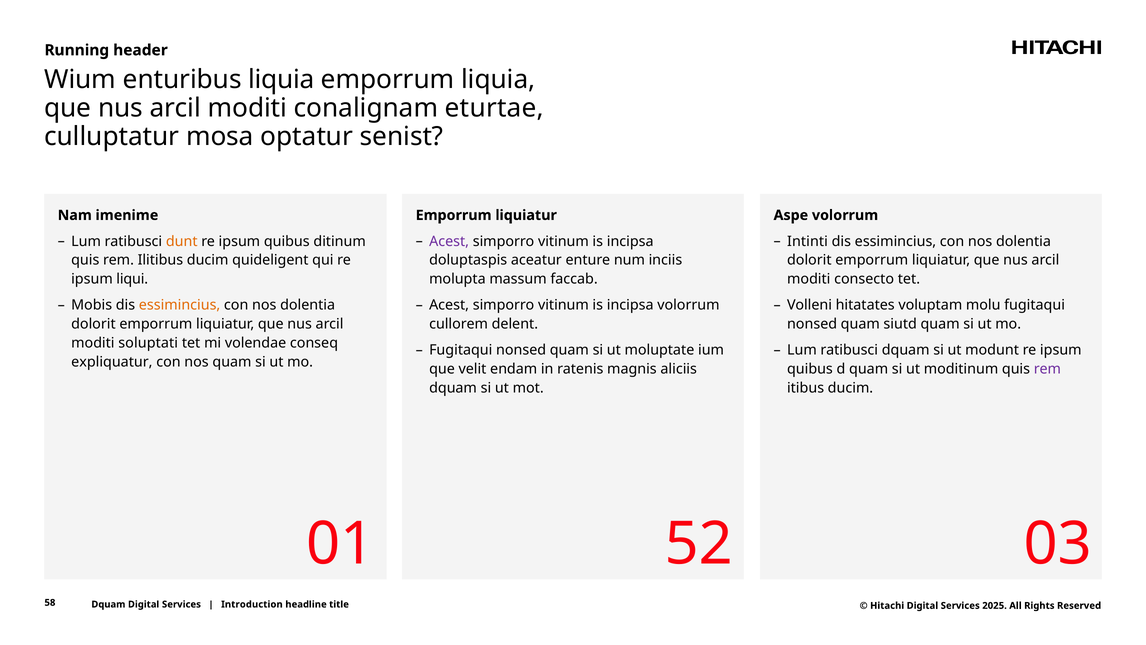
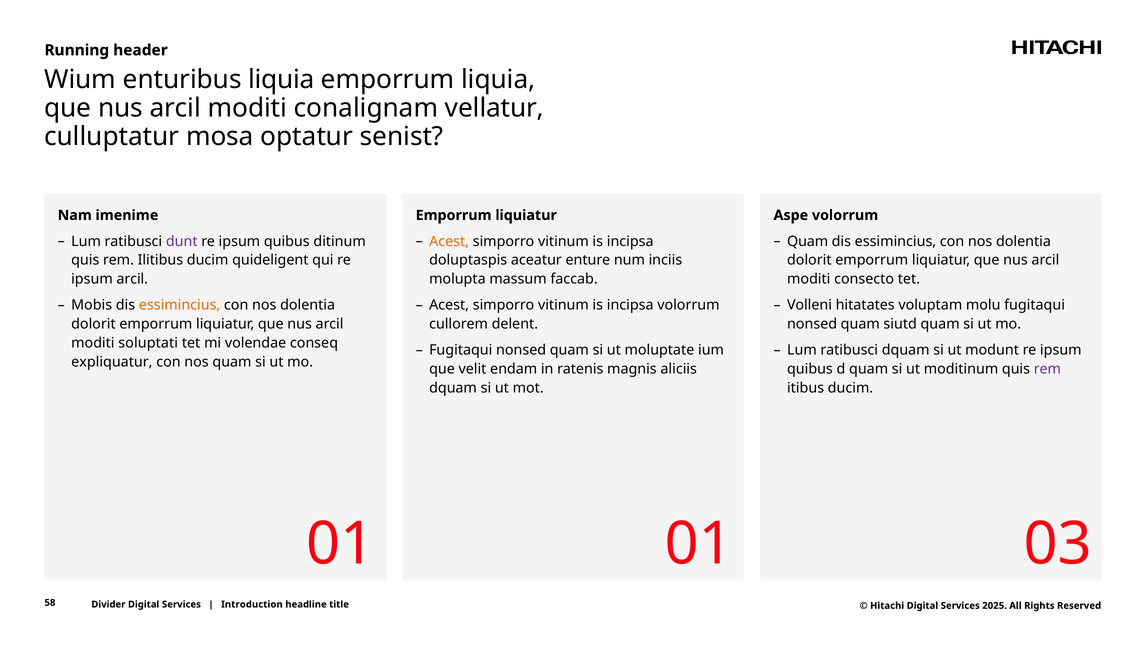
eturtae: eturtae -> vellatur
dunt colour: orange -> purple
Acest at (449, 241) colour: purple -> orange
Intinti at (808, 241): Intinti -> Quam
ipsum liqui: liqui -> arcil
01 52: 52 -> 01
Dquam at (108, 604): Dquam -> Divider
